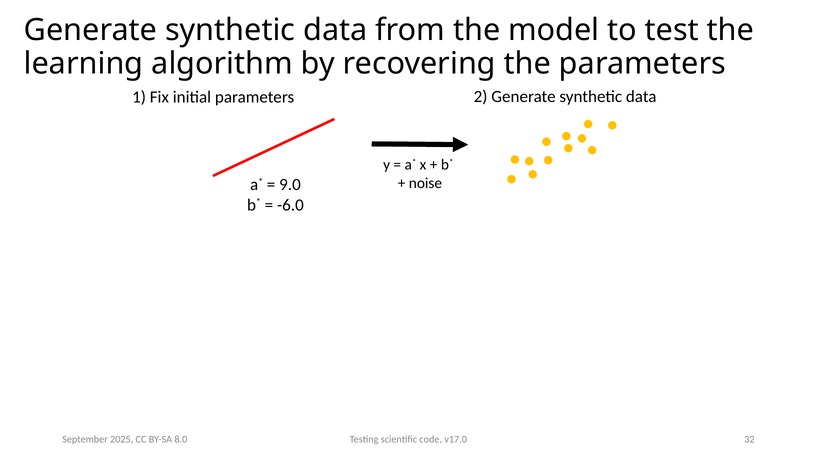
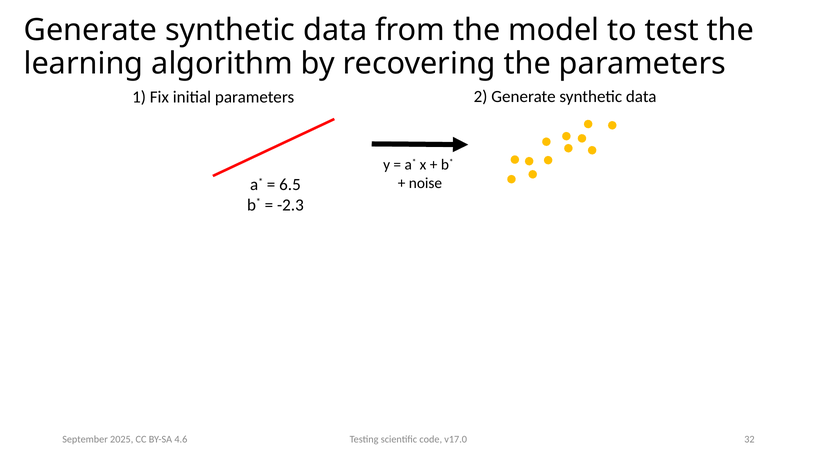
9.0: 9.0 -> 6.5
-6.0: -6.0 -> -2.3
8.0: 8.0 -> 4.6
